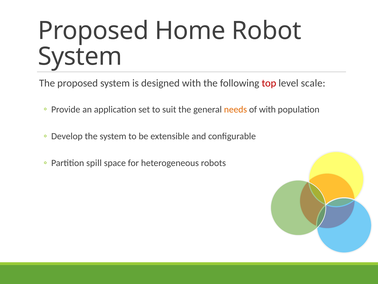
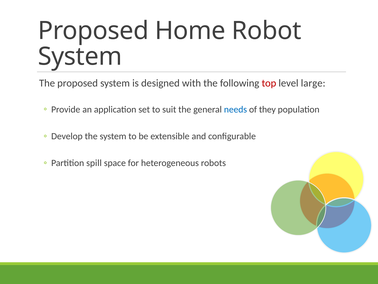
scale: scale -> large
needs colour: orange -> blue
of with: with -> they
